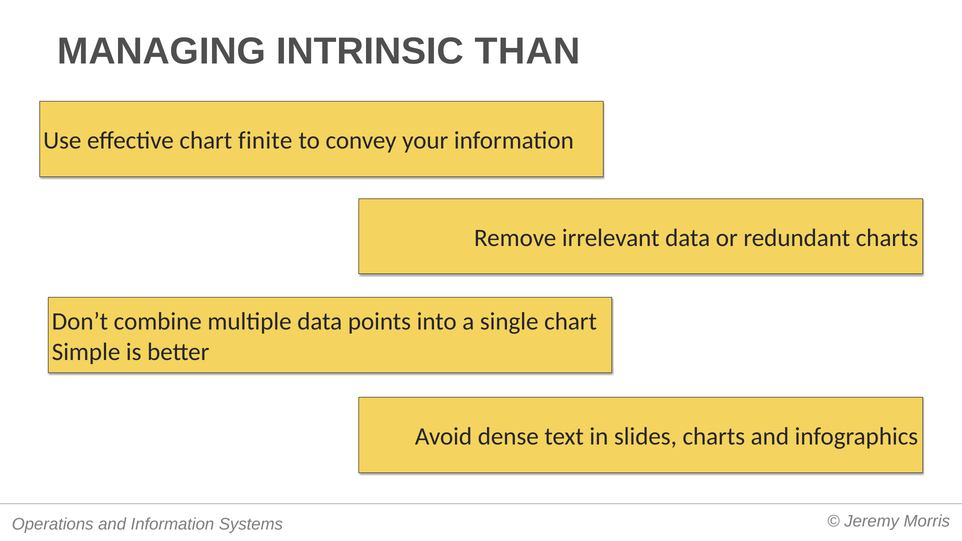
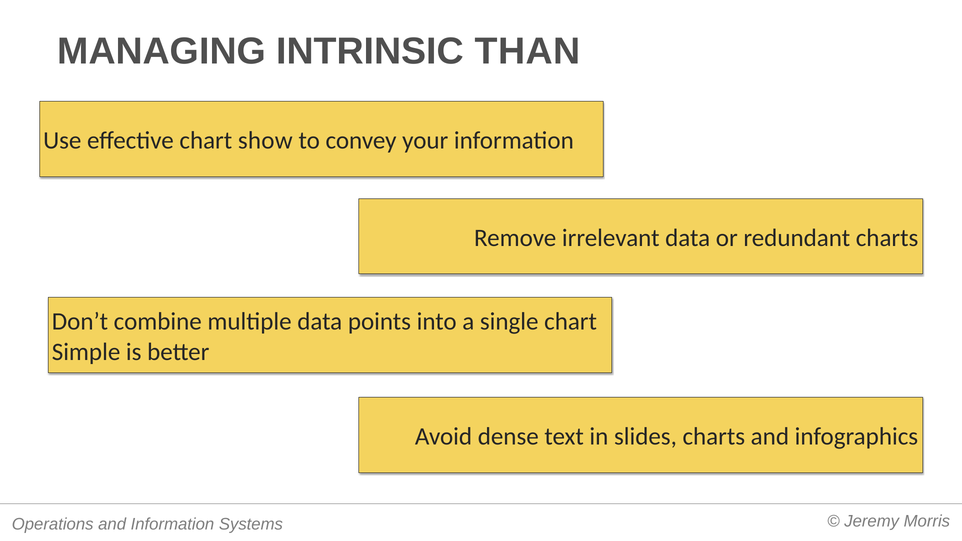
finite: finite -> show
